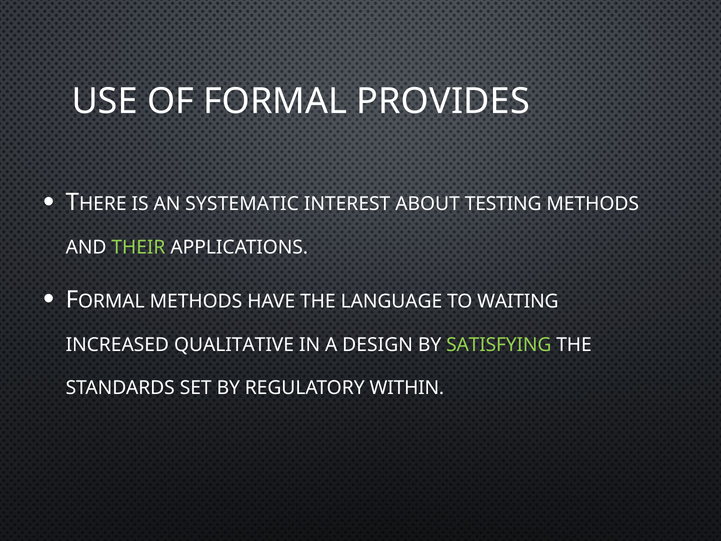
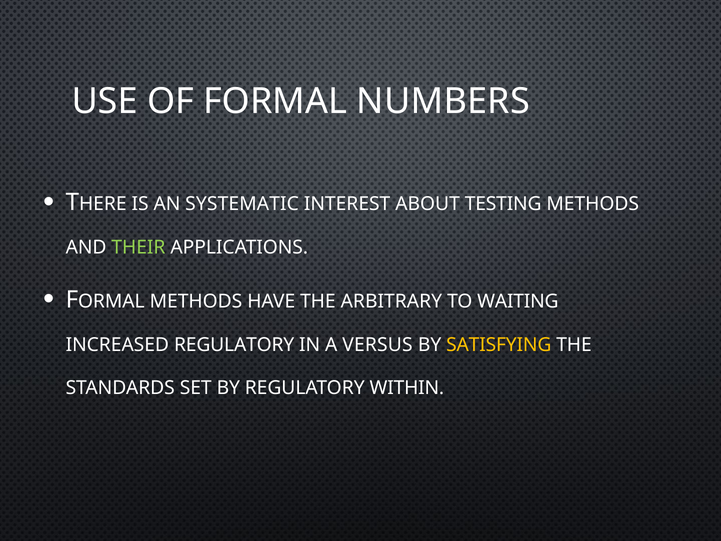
PROVIDES: PROVIDES -> NUMBERS
LANGUAGE: LANGUAGE -> ARBITRARY
INCREASED QUALITATIVE: QUALITATIVE -> REGULATORY
DESIGN: DESIGN -> VERSUS
SATISFYING colour: light green -> yellow
